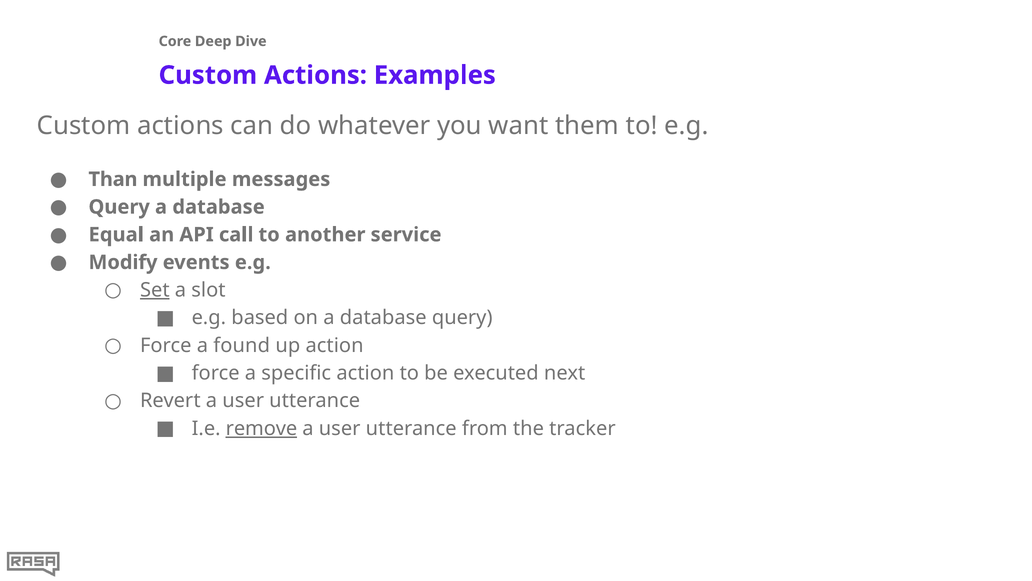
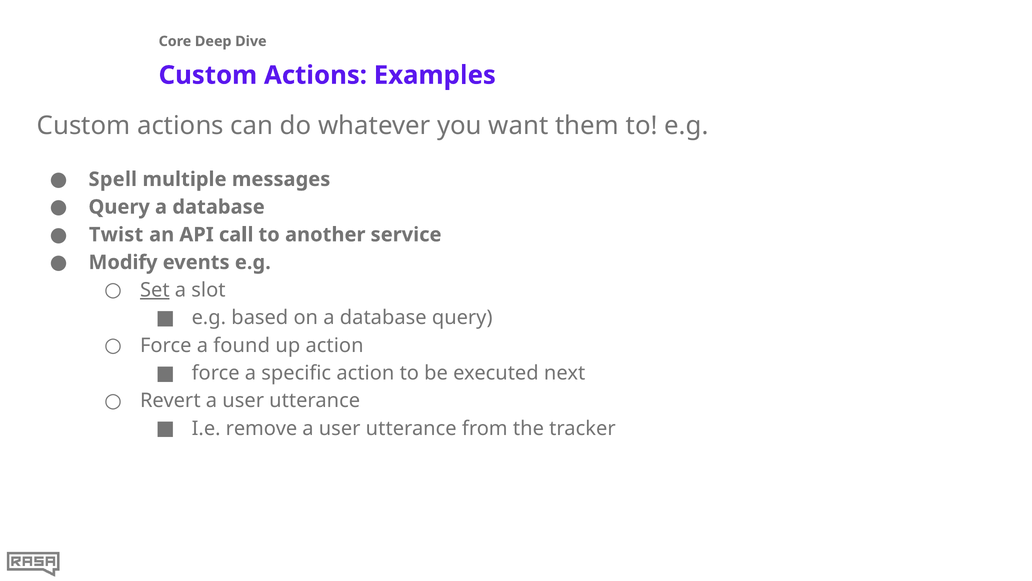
Than: Than -> Spell
Equal: Equal -> Twist
remove underline: present -> none
